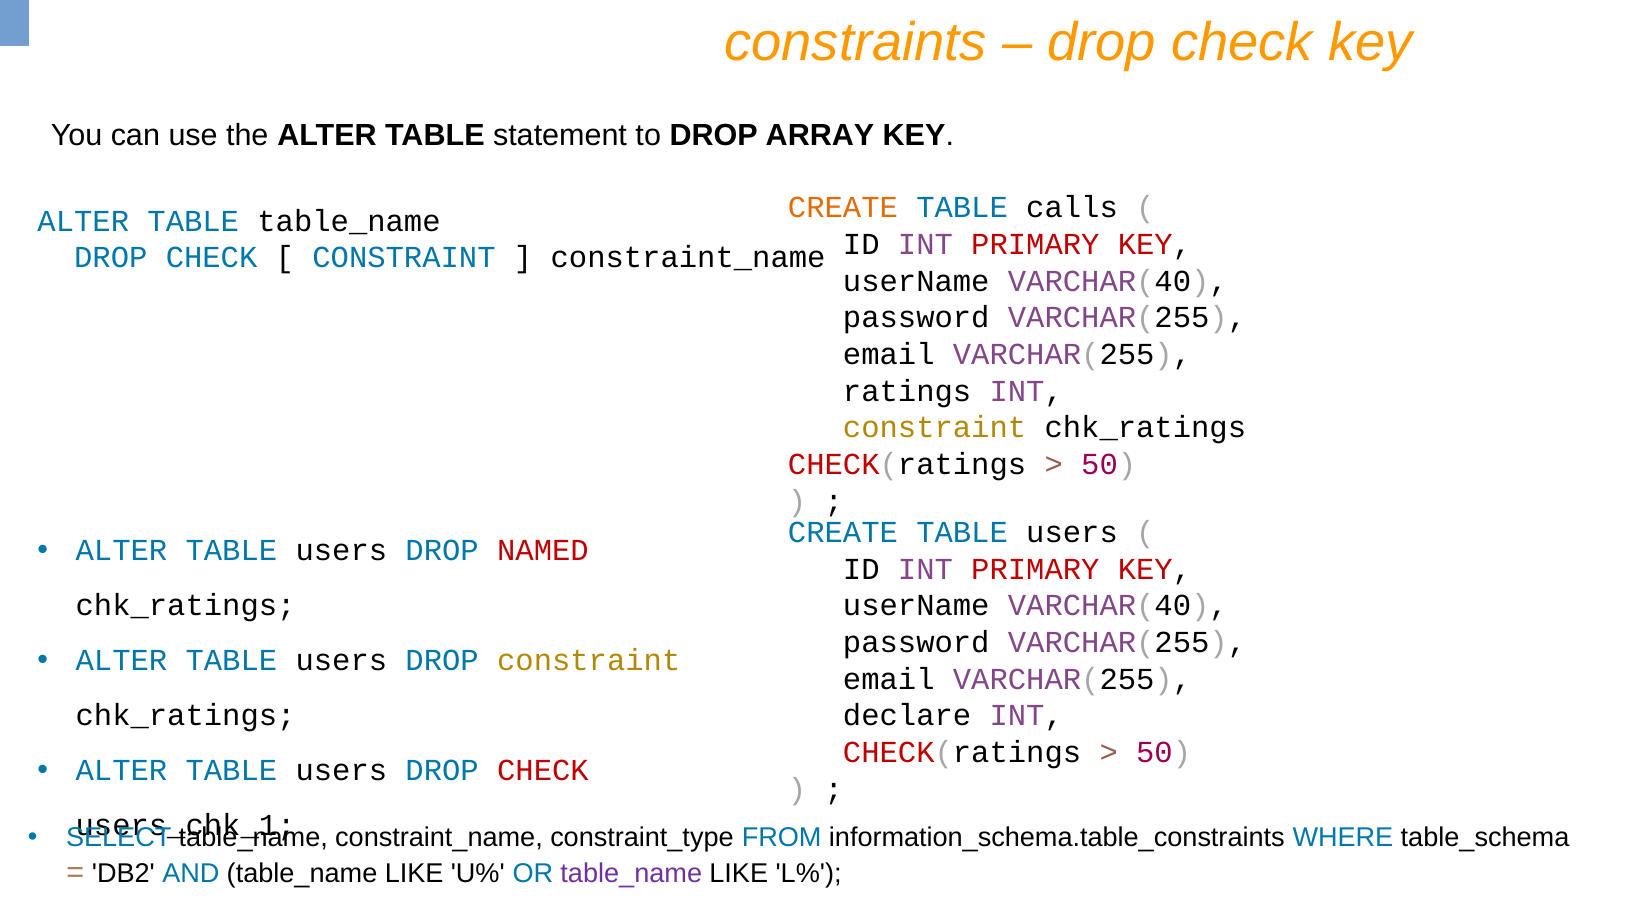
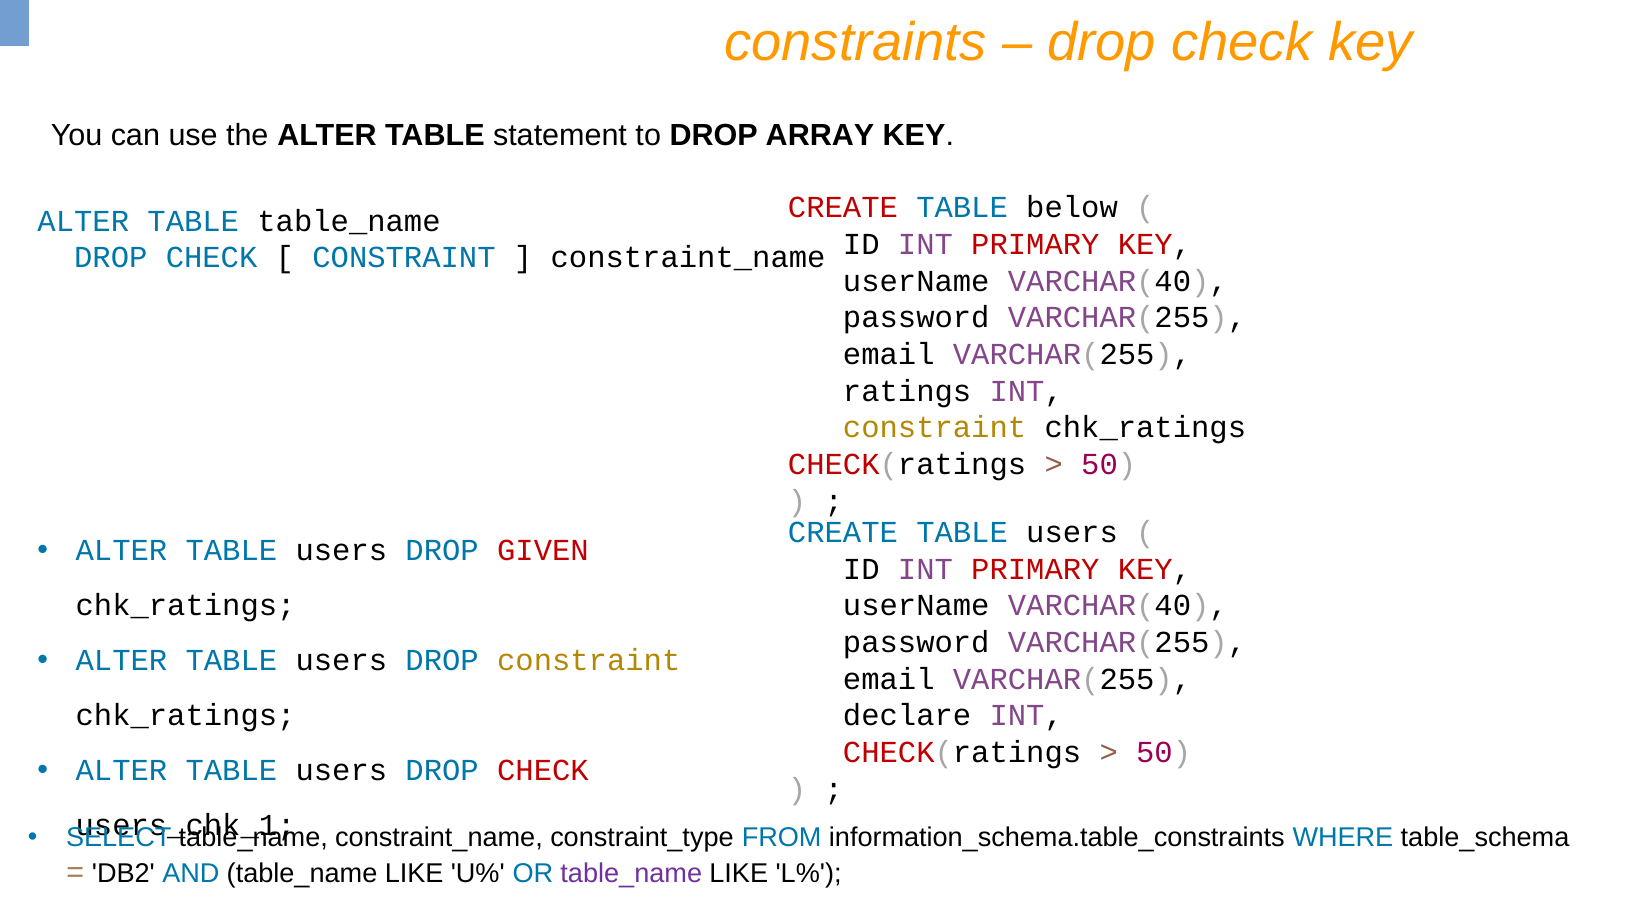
CREATE at (843, 208) colour: orange -> red
calls: calls -> below
NAMED: NAMED -> GIVEN
